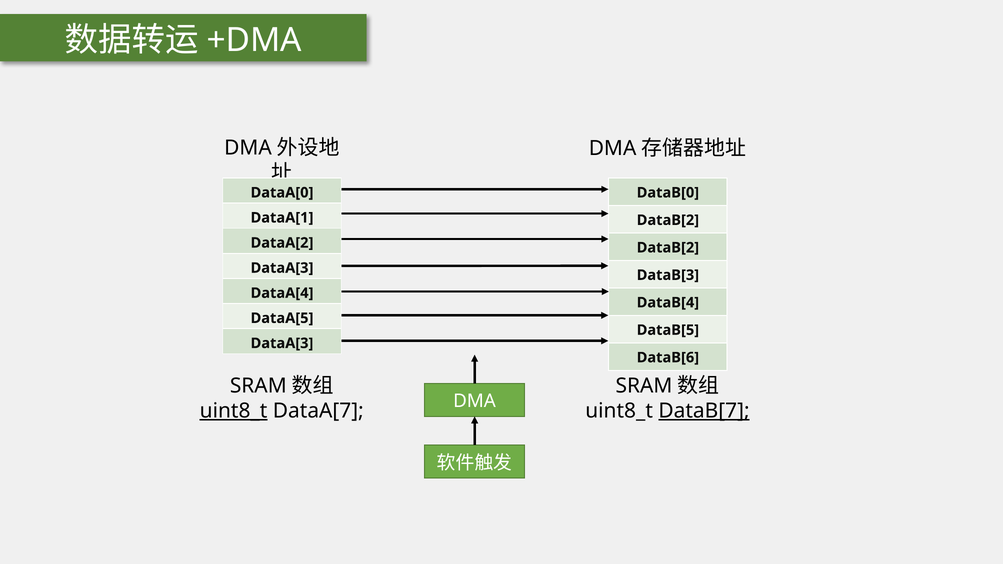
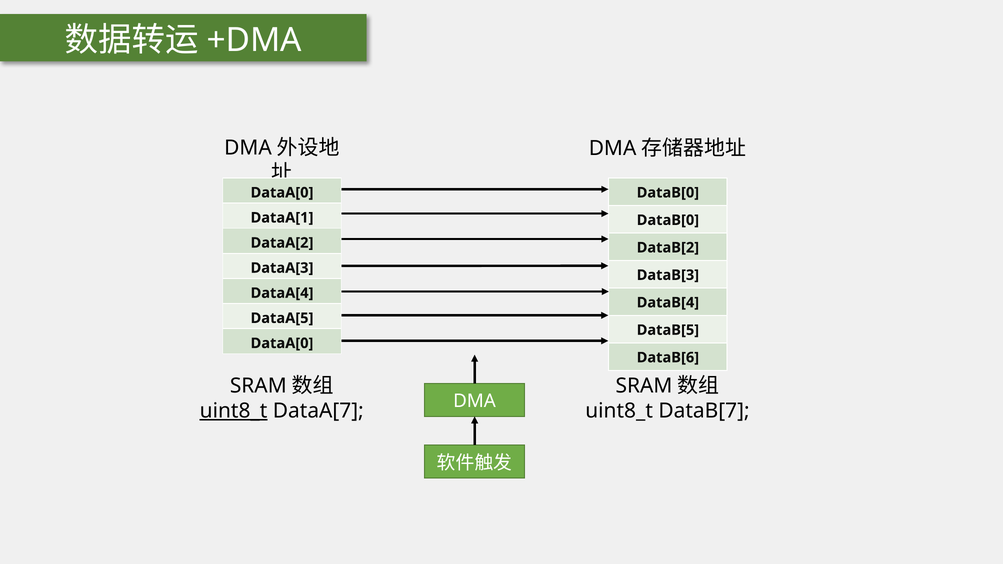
DataB[2 at (668, 220): DataB[2 -> DataB[0
DataA[3 at (282, 343): DataA[3 -> DataA[0
DataB[7 underline: present -> none
